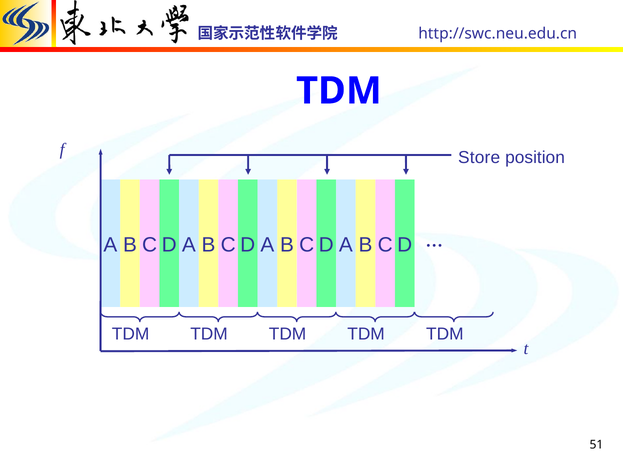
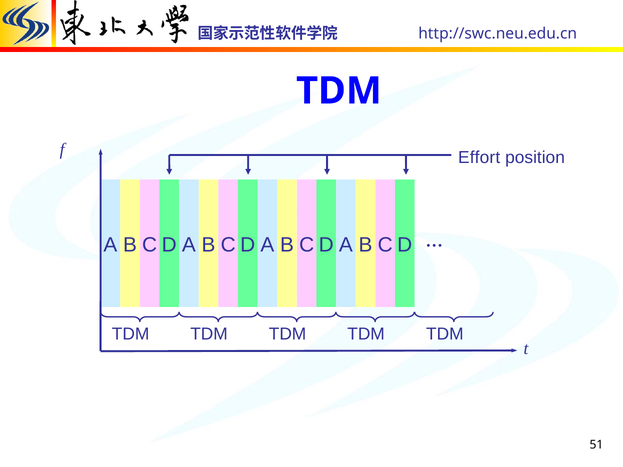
Store: Store -> Effort
